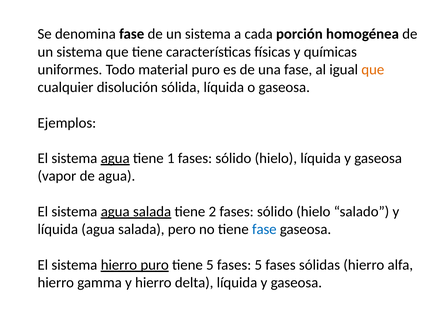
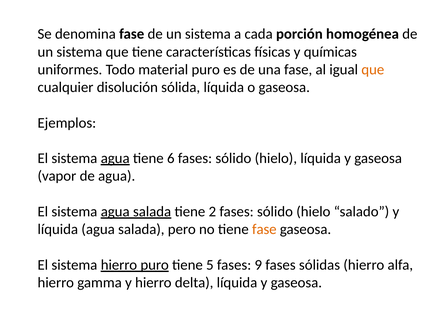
1: 1 -> 6
fase at (264, 229) colour: blue -> orange
fases 5: 5 -> 9
